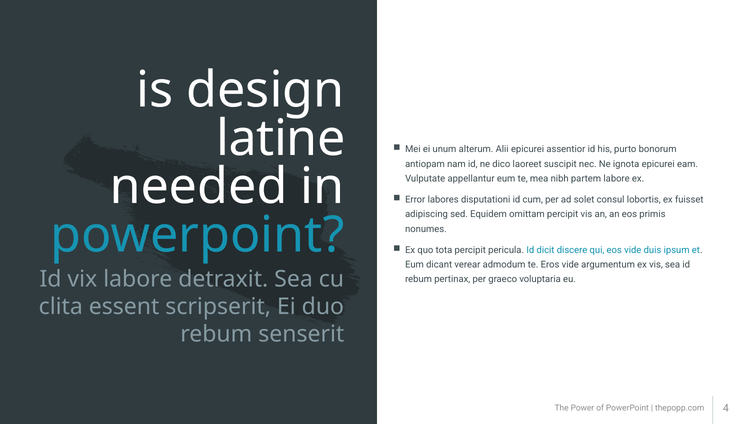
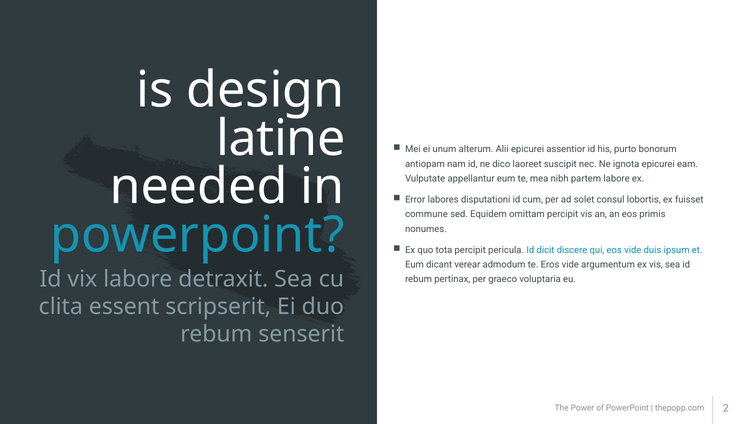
adipiscing: adipiscing -> commune
4: 4 -> 2
